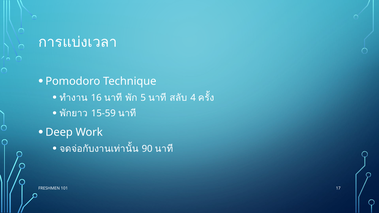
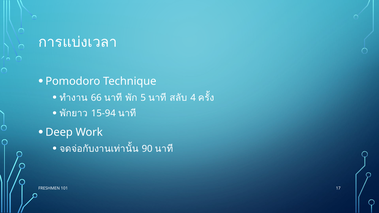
16: 16 -> 66
15-59: 15-59 -> 15-94
